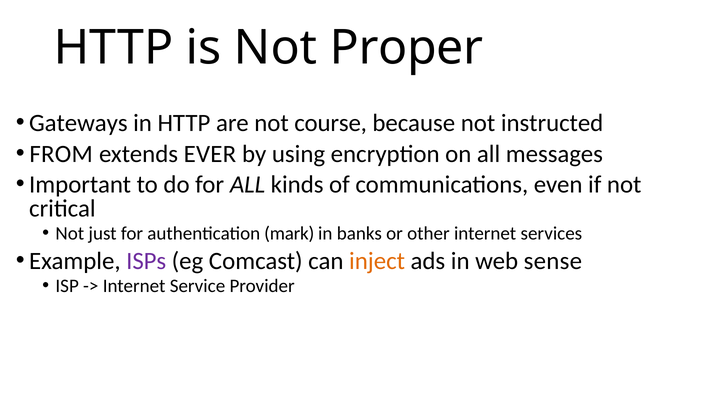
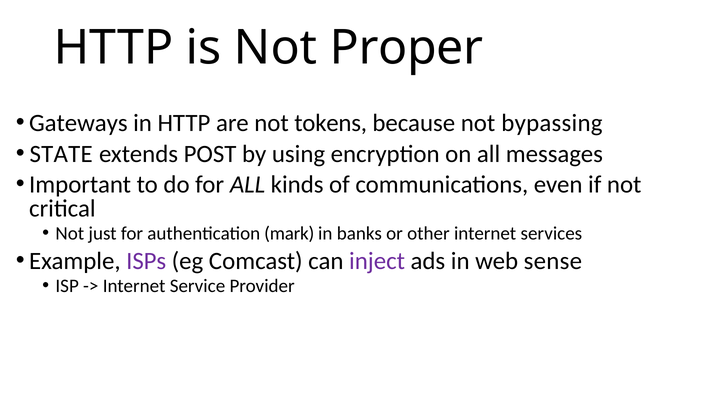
course: course -> tokens
instructed: instructed -> bypassing
FROM: FROM -> STATE
EVER: EVER -> POST
inject colour: orange -> purple
